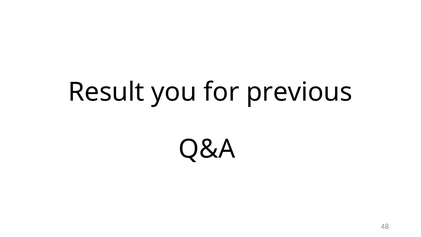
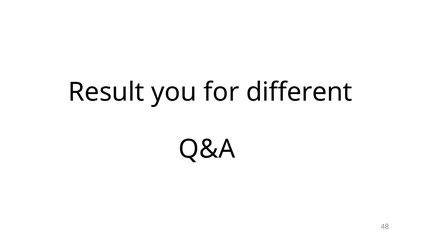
previous: previous -> different
